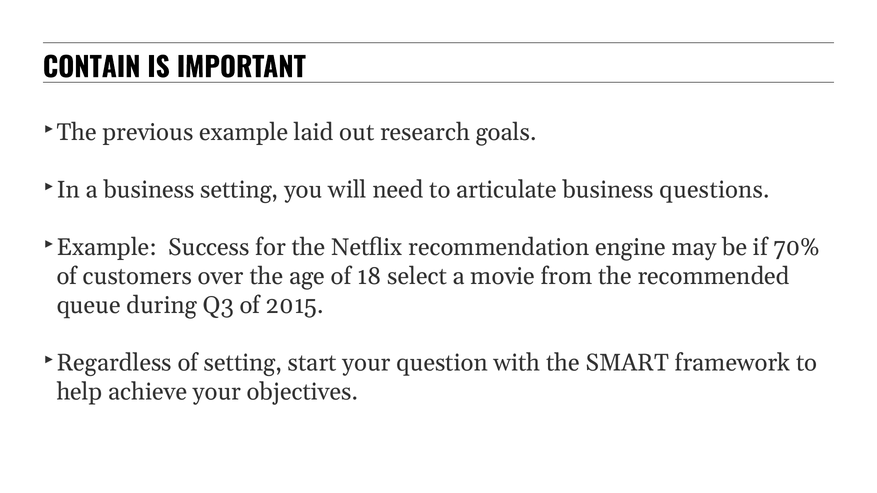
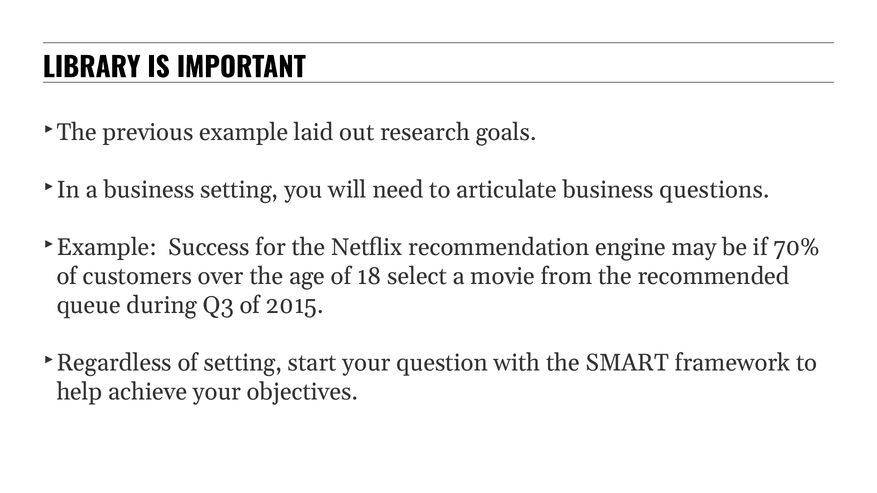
CONTAIN: CONTAIN -> LIBRARY
